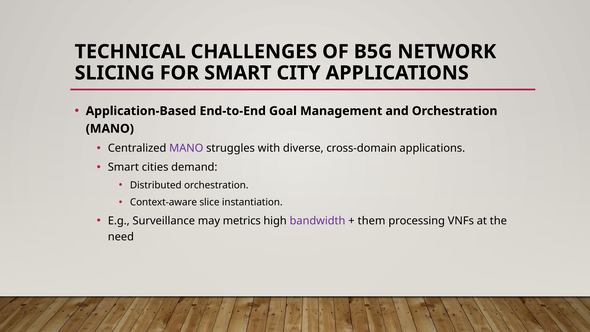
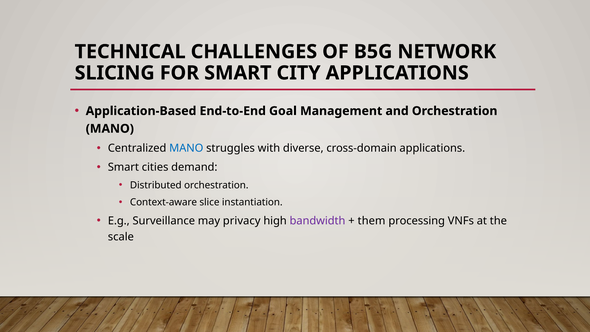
MANO at (186, 148) colour: purple -> blue
metrics: metrics -> privacy
need: need -> scale
